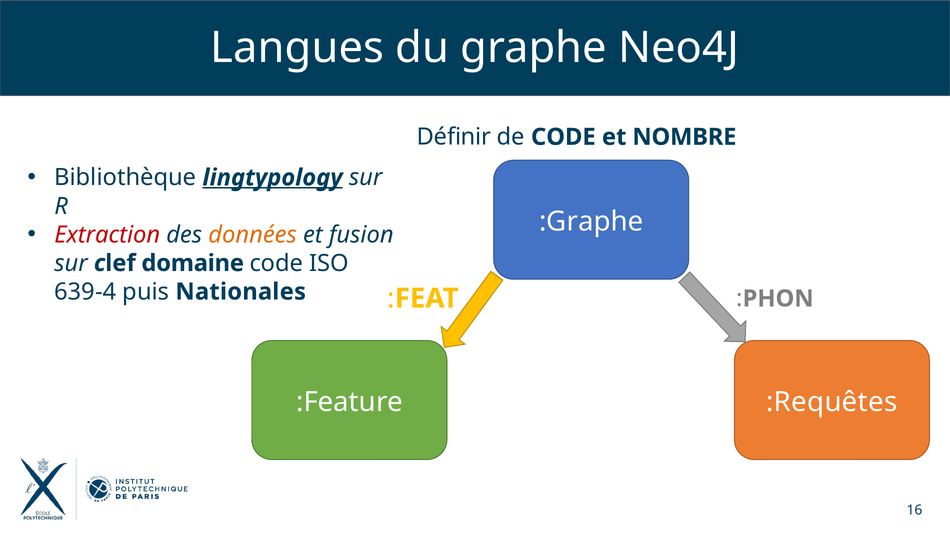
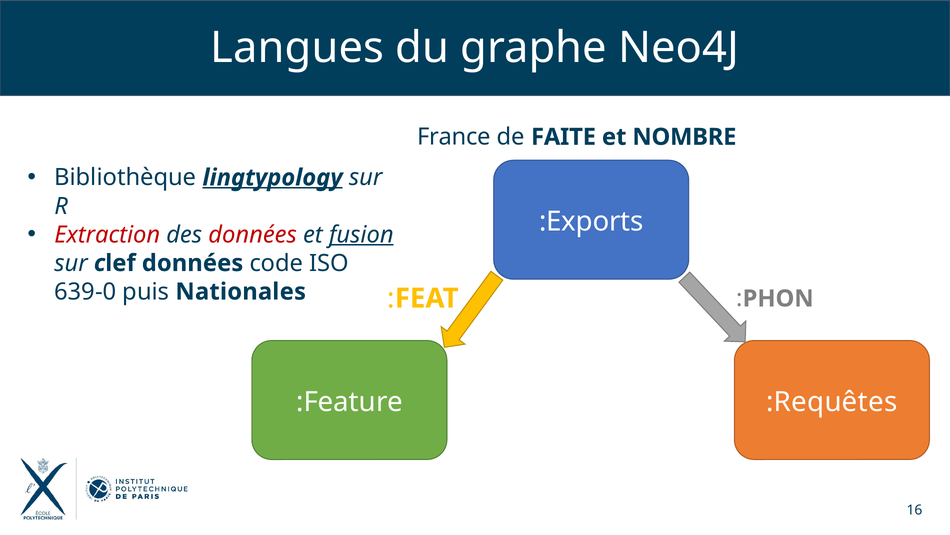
Définir: Définir -> France
de CODE: CODE -> FAITE
:Graphe: :Graphe -> :Exports
données at (253, 234) colour: orange -> red
fusion underline: none -> present
clef domaine: domaine -> données
639-4: 639-4 -> 639-0
